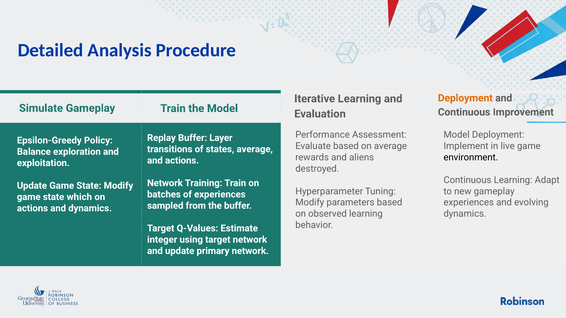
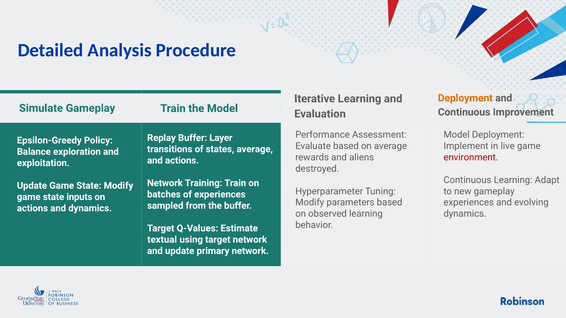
environment colour: black -> red
which: which -> inputs
integer: integer -> textual
